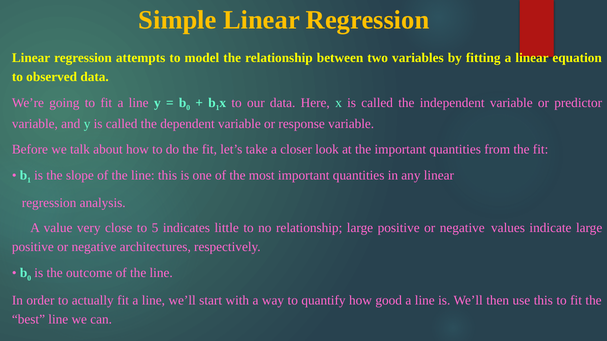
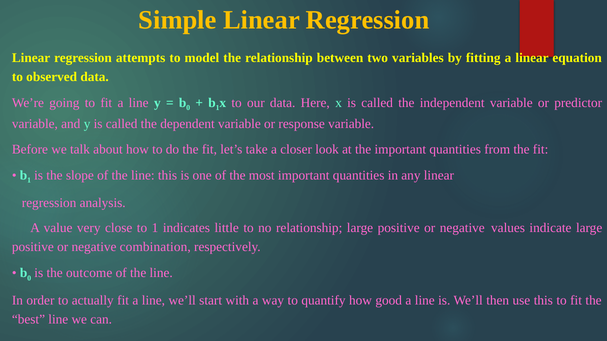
to 5: 5 -> 1
architectures: architectures -> combination
